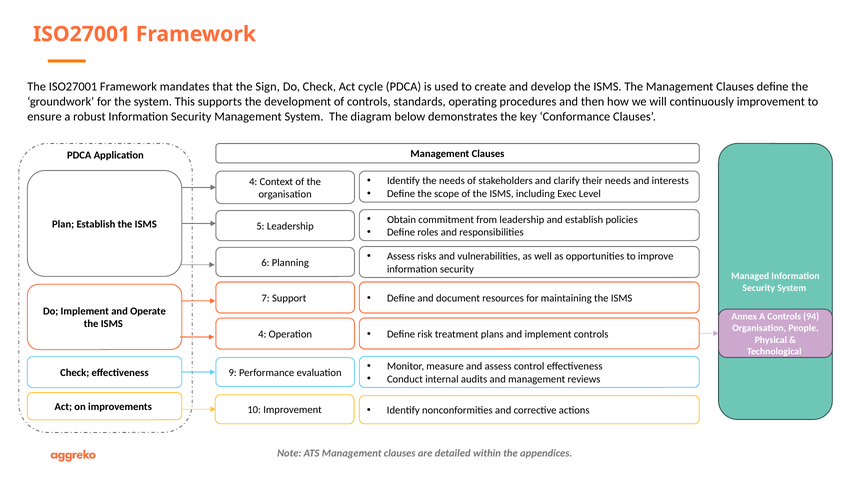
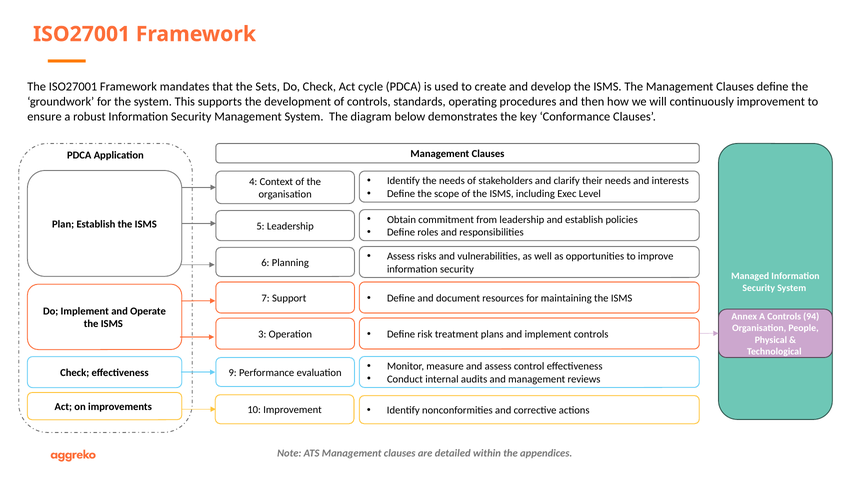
Sign: Sign -> Sets
4 at (262, 334): 4 -> 3
